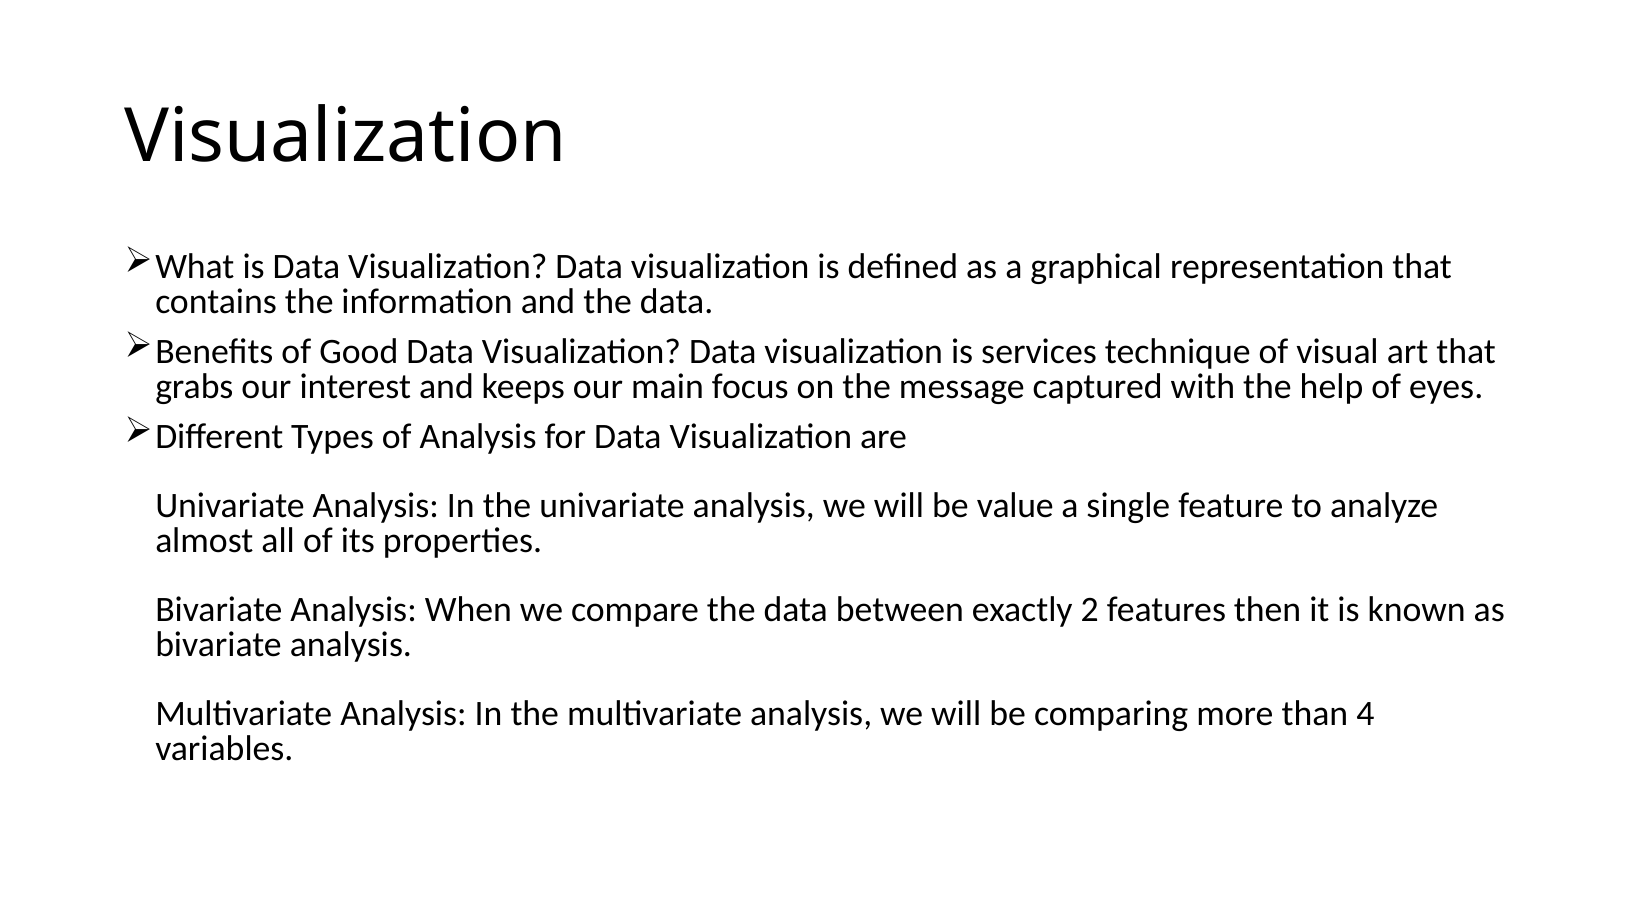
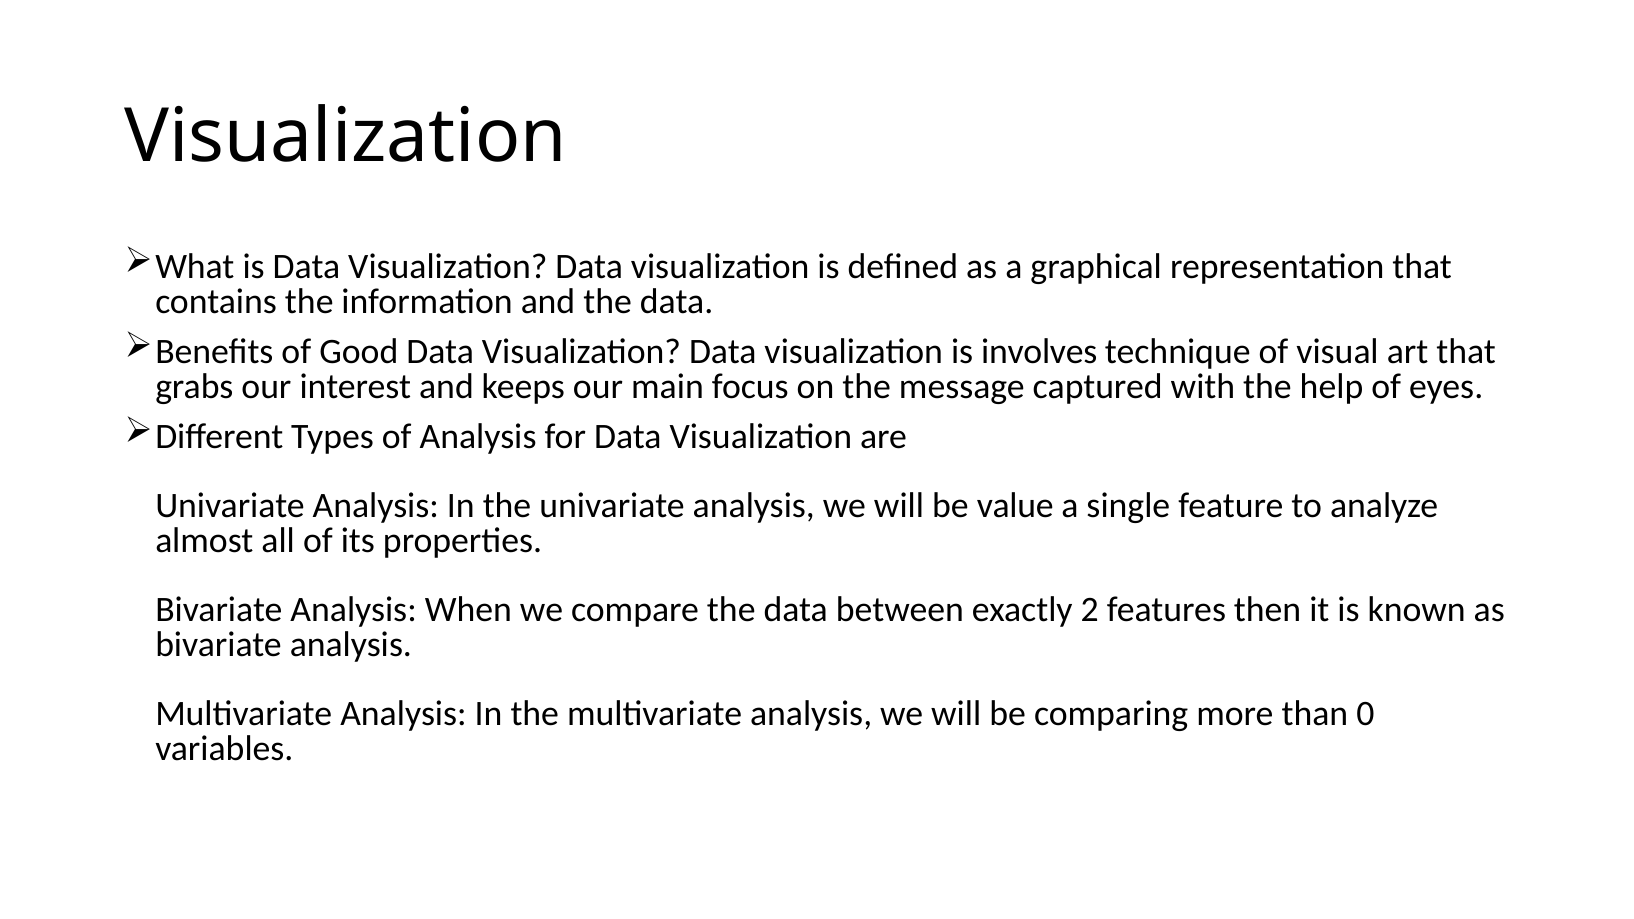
services: services -> involves
4: 4 -> 0
